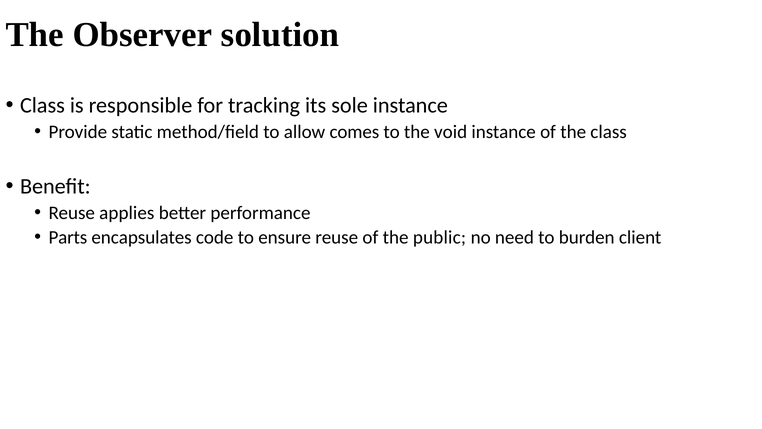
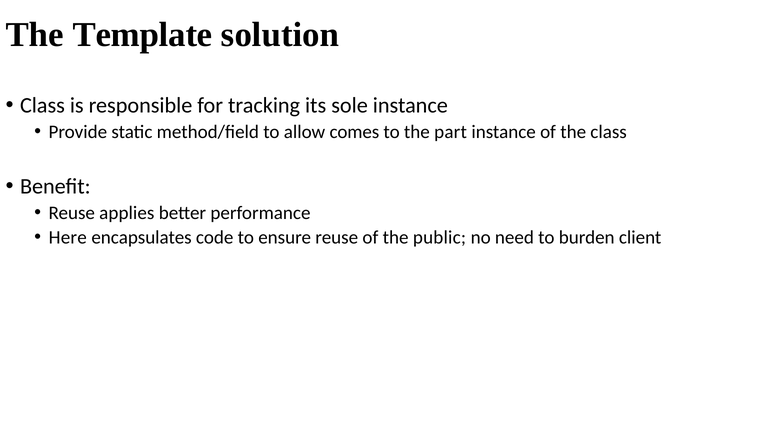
Observer: Observer -> Template
void: void -> part
Parts: Parts -> Here
